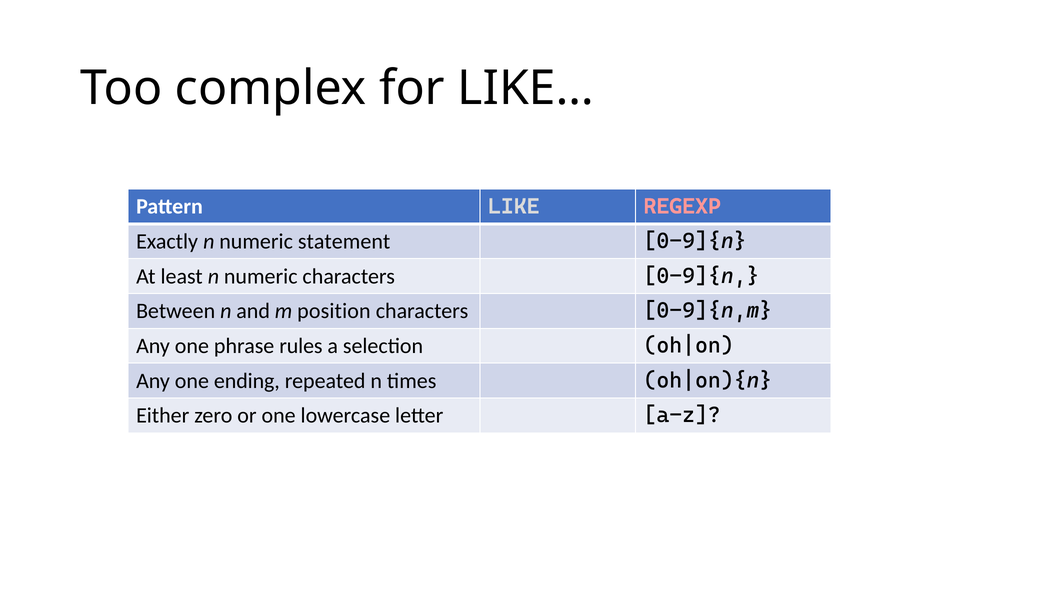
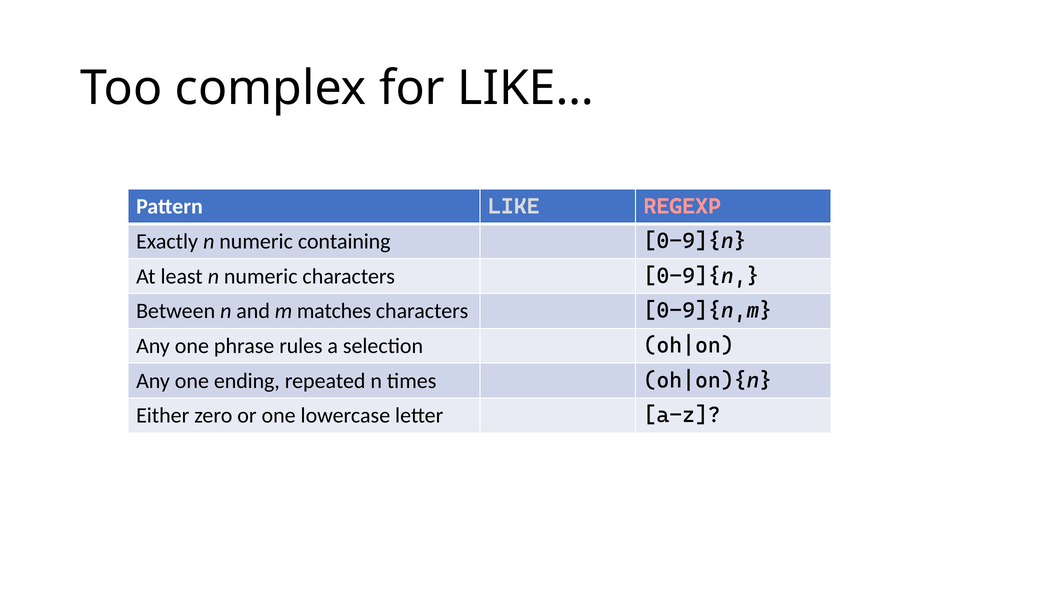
statement: statement -> containing
position: position -> matches
